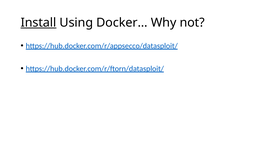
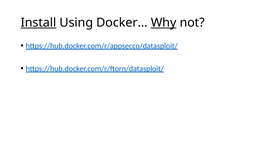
Why underline: none -> present
